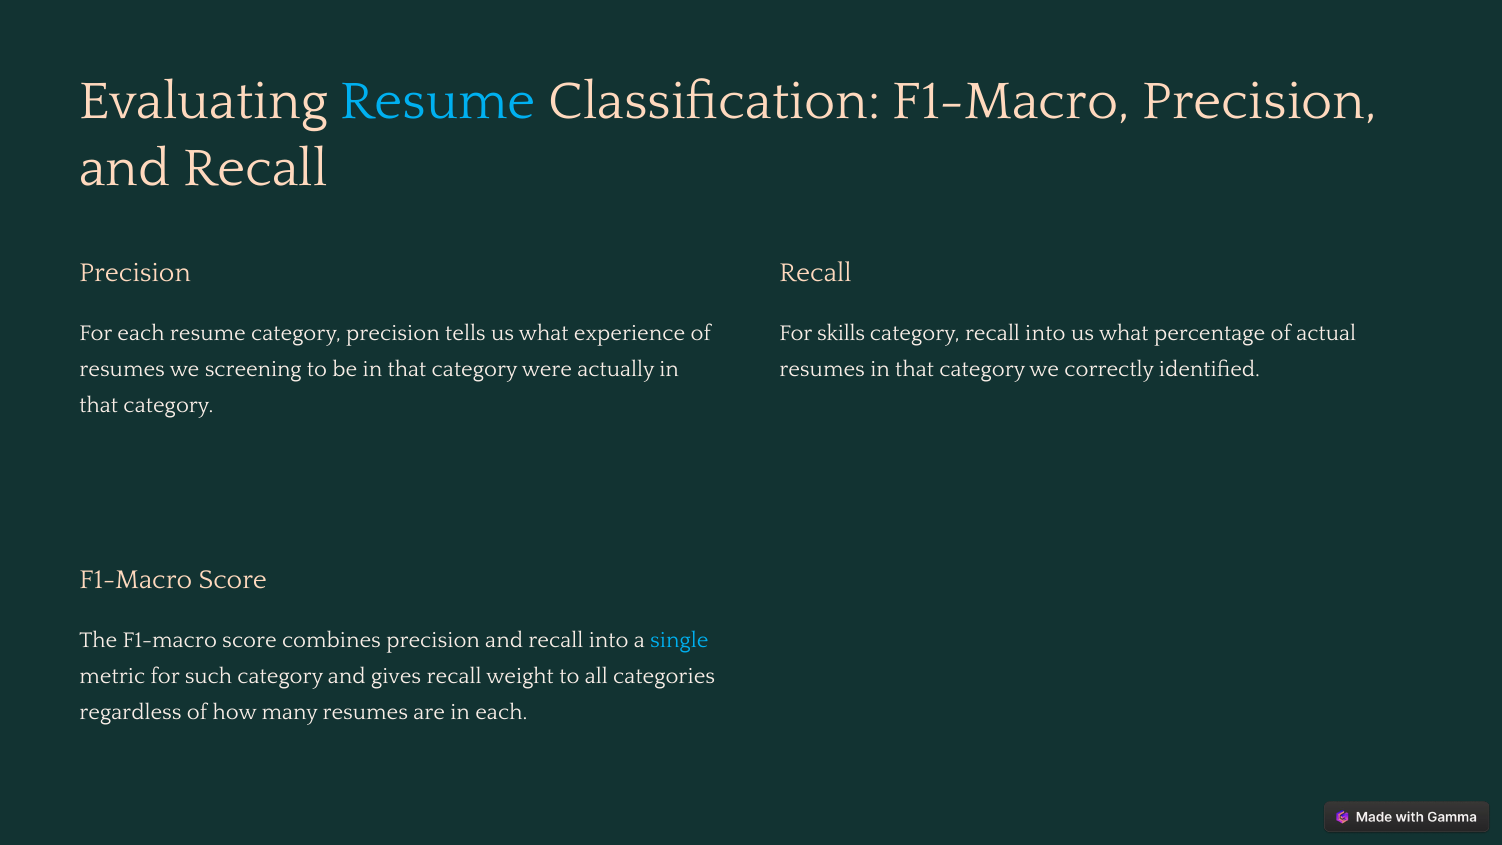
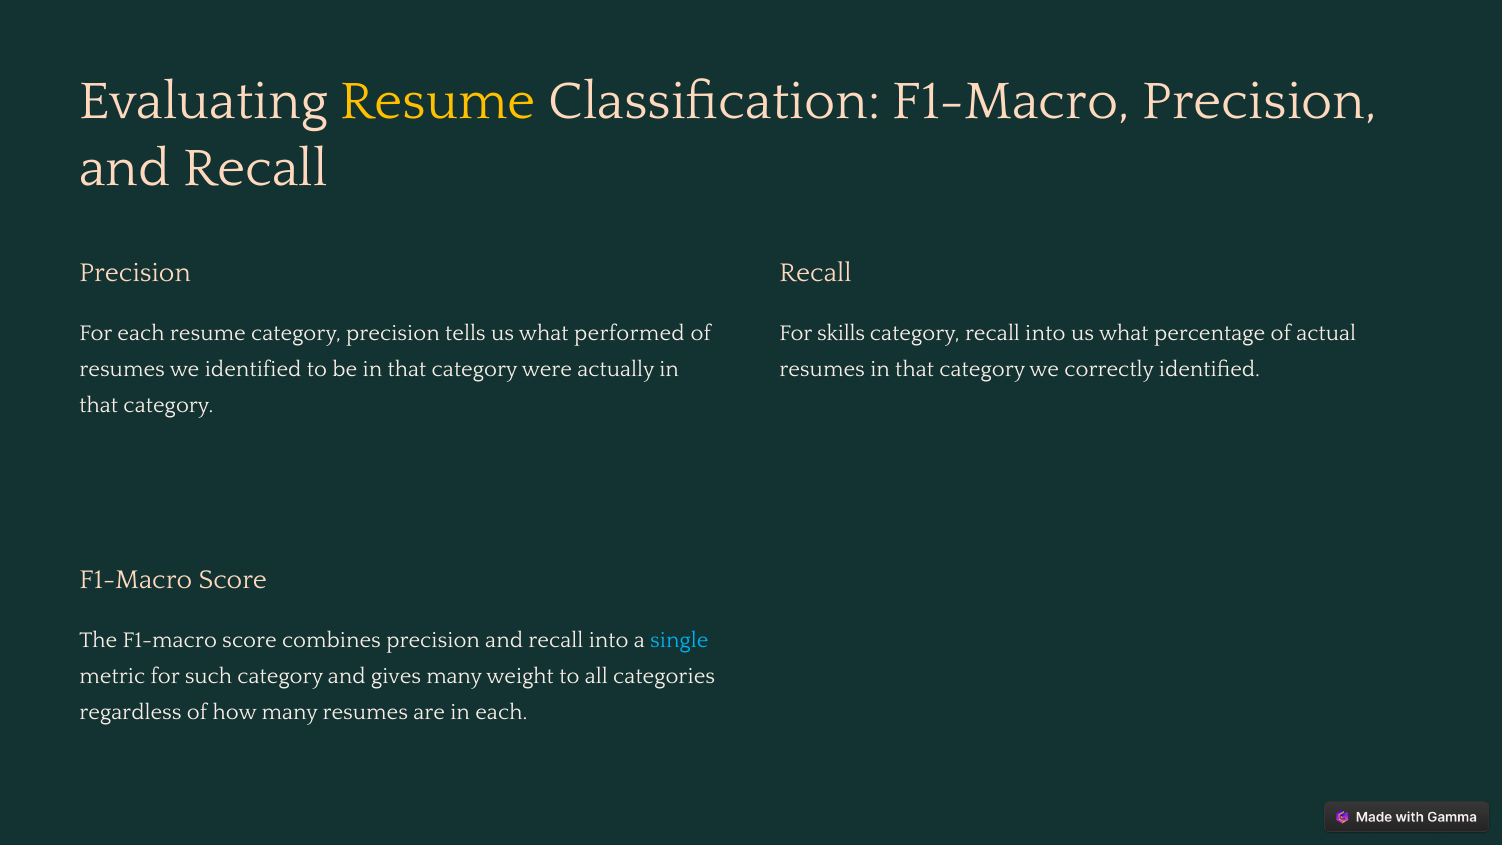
Resume at (438, 101) colour: light blue -> yellow
experience: experience -> performed
we screening: screening -> identified
gives recall: recall -> many
